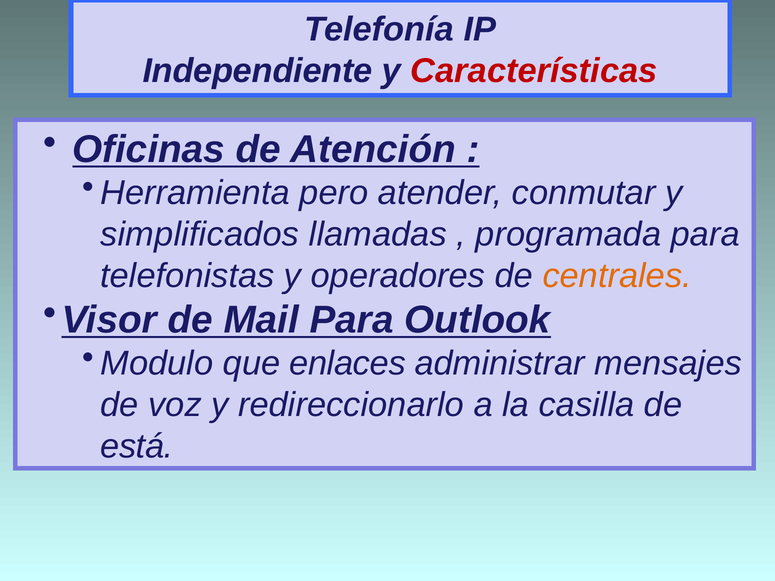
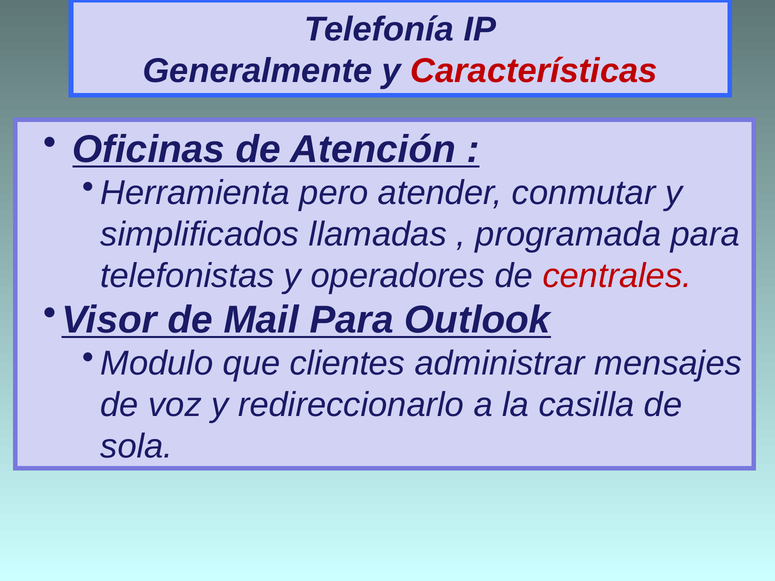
Independiente: Independiente -> Generalmente
centrales colour: orange -> red
enlaces: enlaces -> clientes
está: está -> sola
